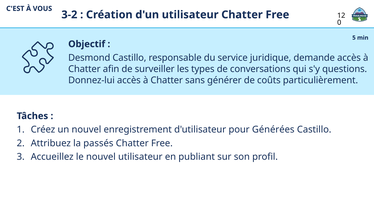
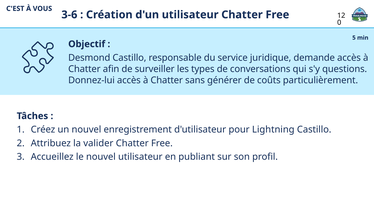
3-2: 3-2 -> 3-6
Générées: Générées -> Lightning
passés: passés -> valider
